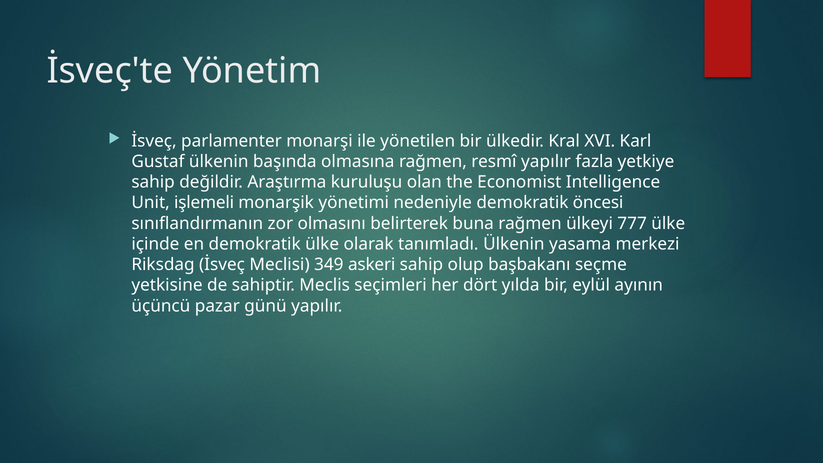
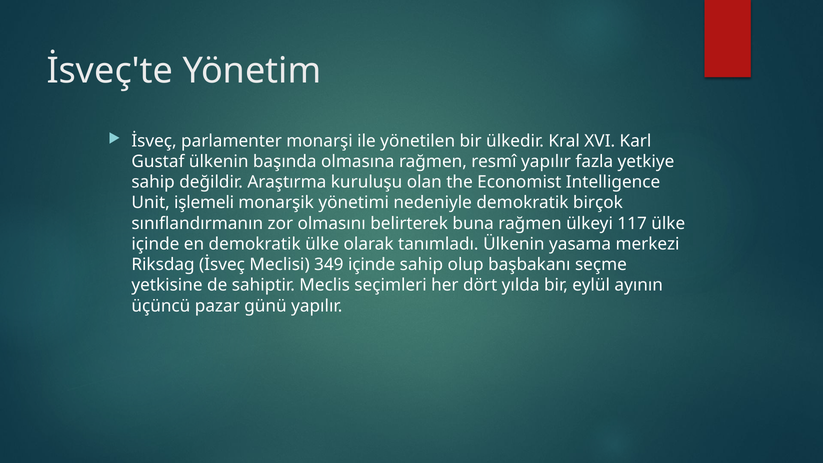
öncesi: öncesi -> birçok
777: 777 -> 117
349 askeri: askeri -> içinde
